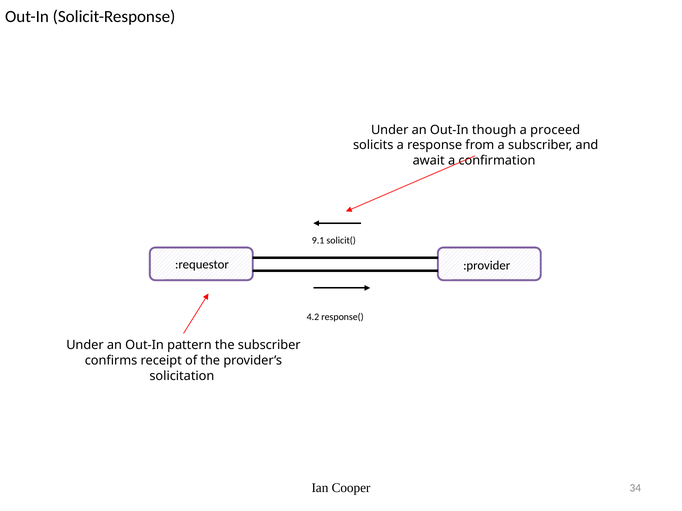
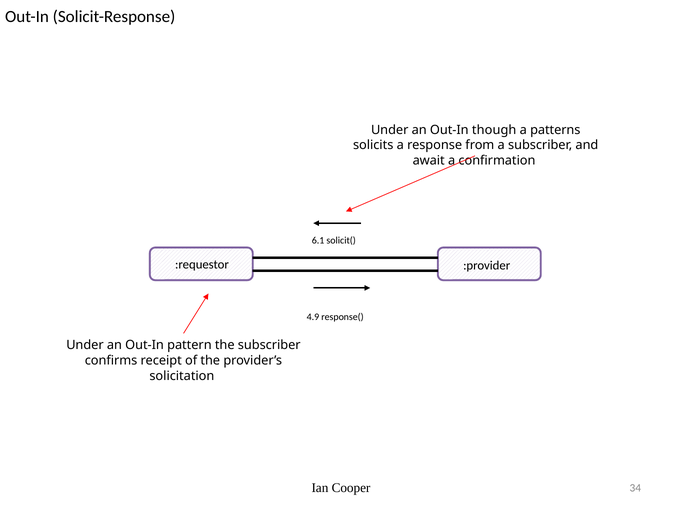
proceed: proceed -> patterns
9.1: 9.1 -> 6.1
4.2: 4.2 -> 4.9
